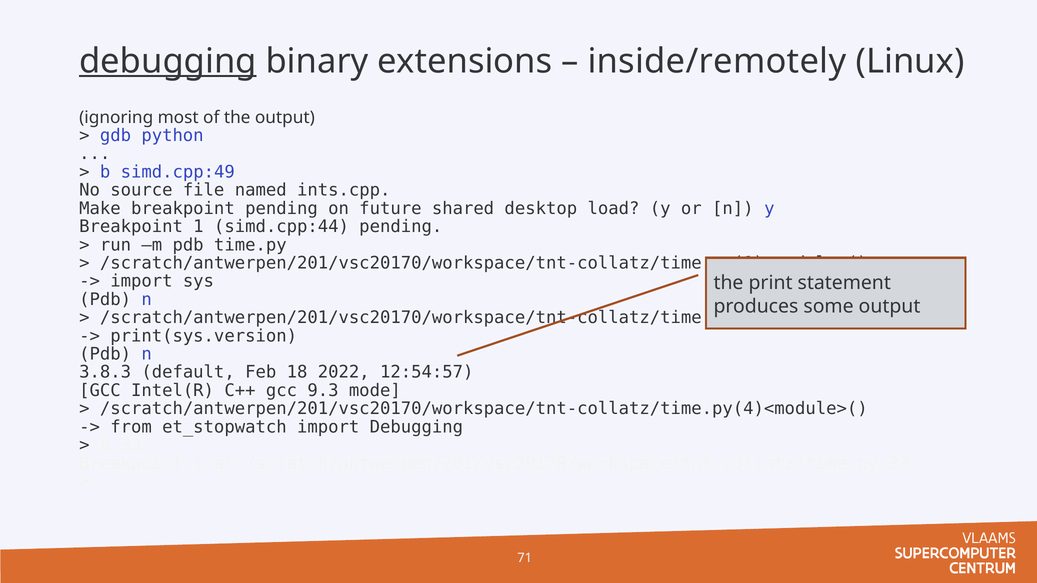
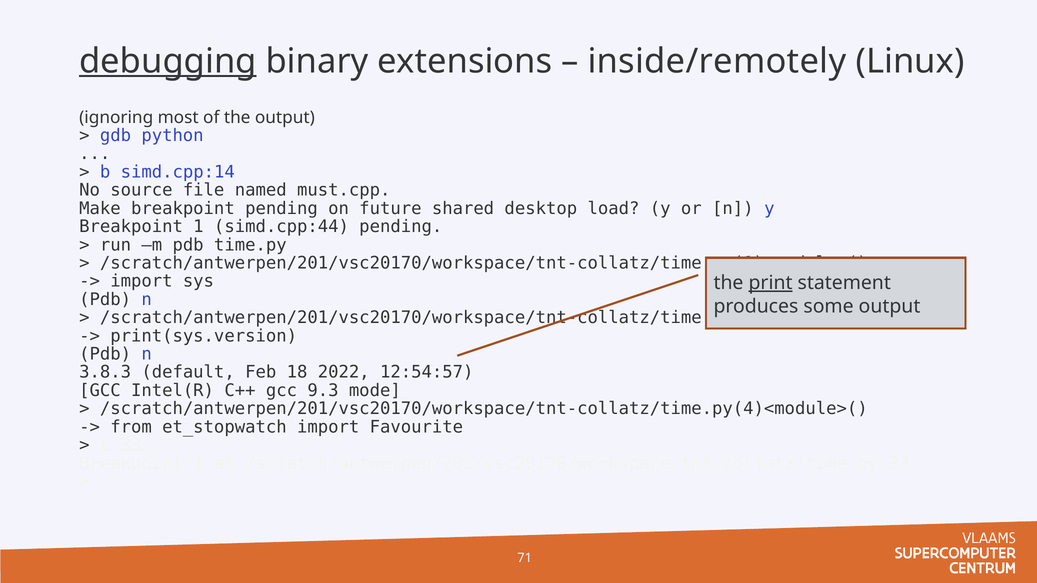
simd.cpp:49: simd.cpp:49 -> simd.cpp:14
ints.cpp: ints.cpp -> must.cpp
print underline: none -> present
import Debugging: Debugging -> Favourite
